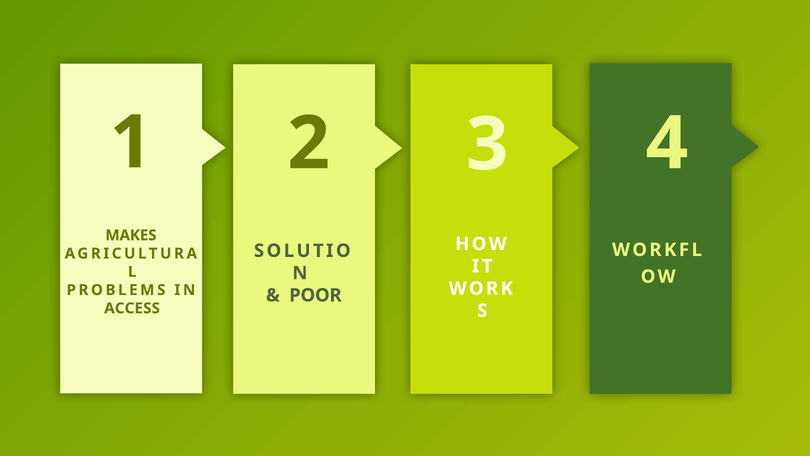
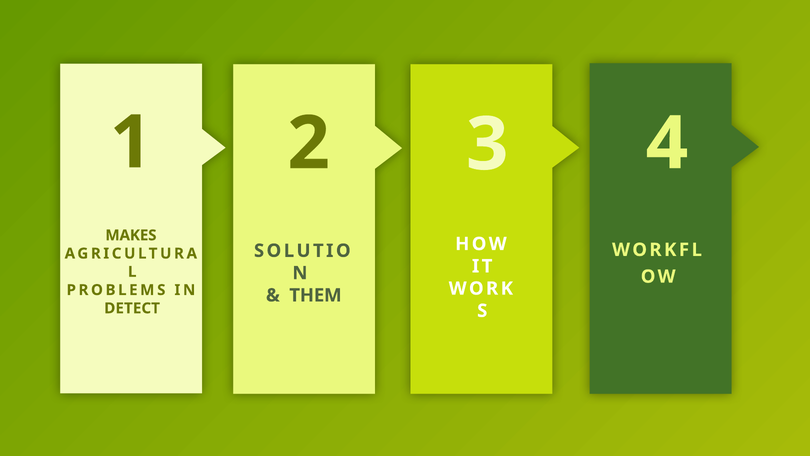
POOR: POOR -> THEM
ACCESS: ACCESS -> DETECT
